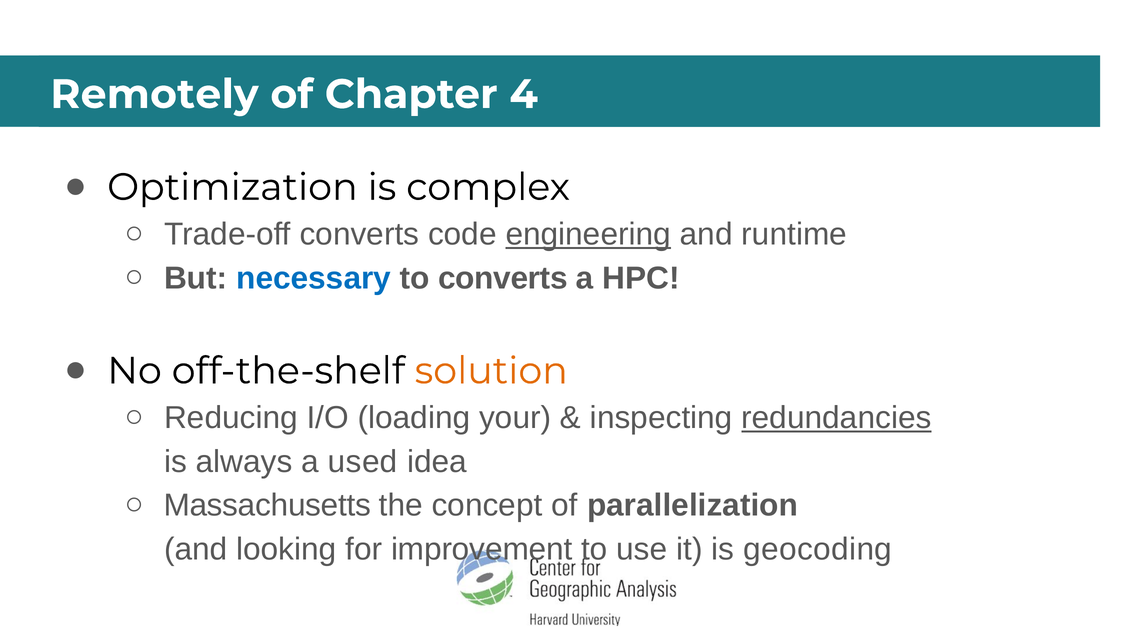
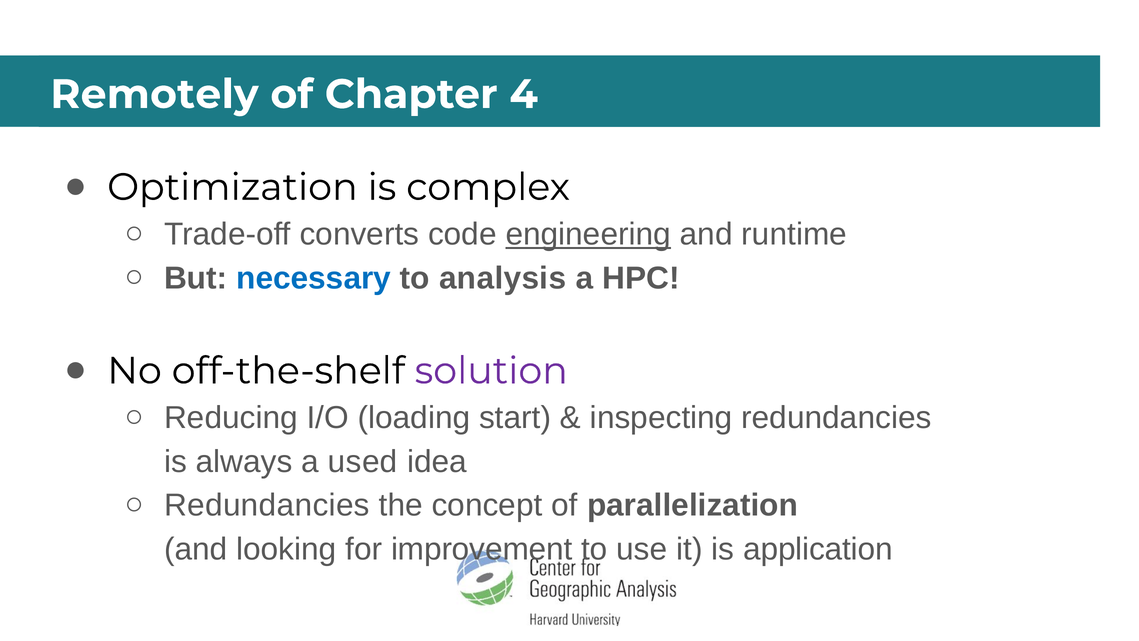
to converts: converts -> analysis
solution colour: orange -> purple
your: your -> start
redundancies at (836, 418) underline: present -> none
Massachusetts at (267, 505): Massachusetts -> Redundancies
geocoding: geocoding -> application
